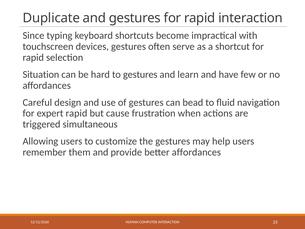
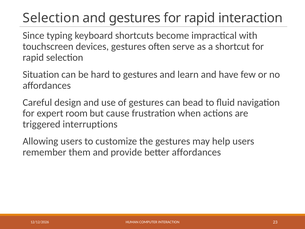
Duplicate at (51, 18): Duplicate -> Selection
expert rapid: rapid -> room
simultaneous: simultaneous -> interruptions
